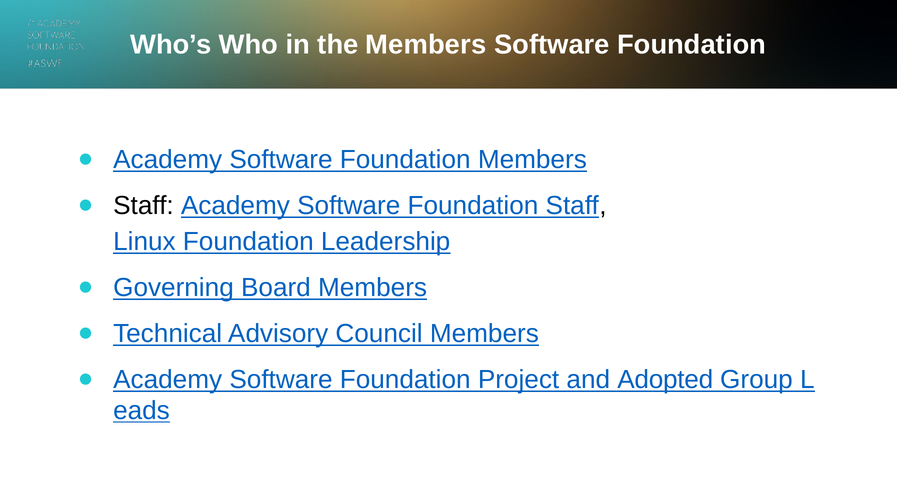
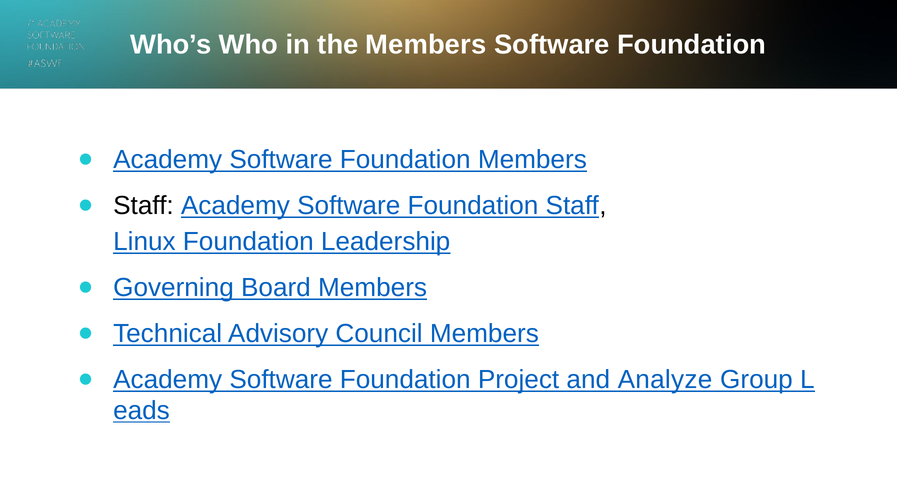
Adopted: Adopted -> Analyze
